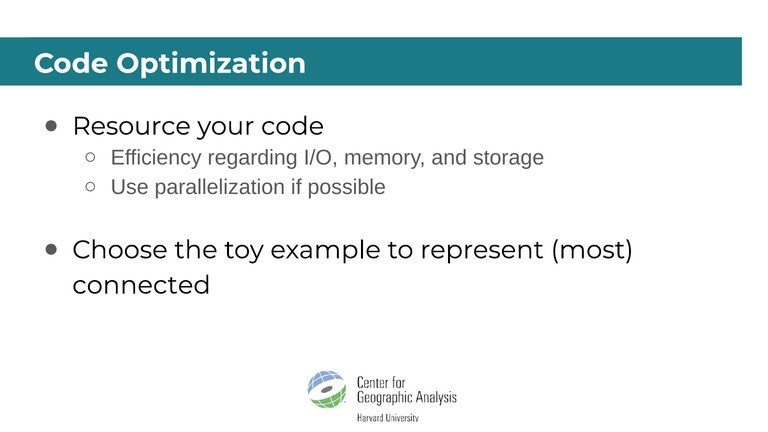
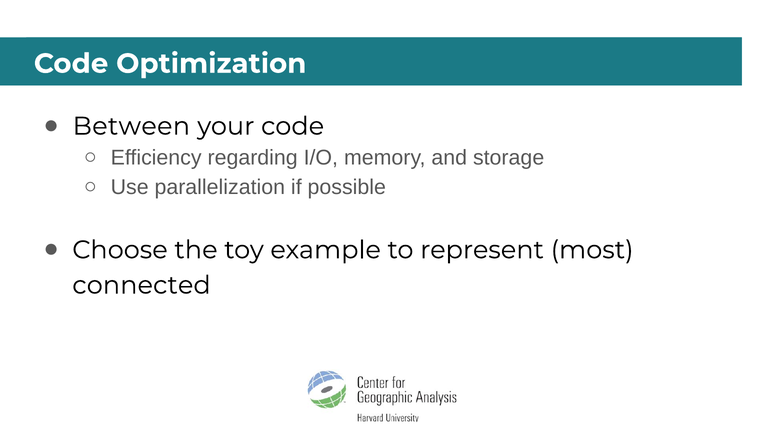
Resource: Resource -> Between
